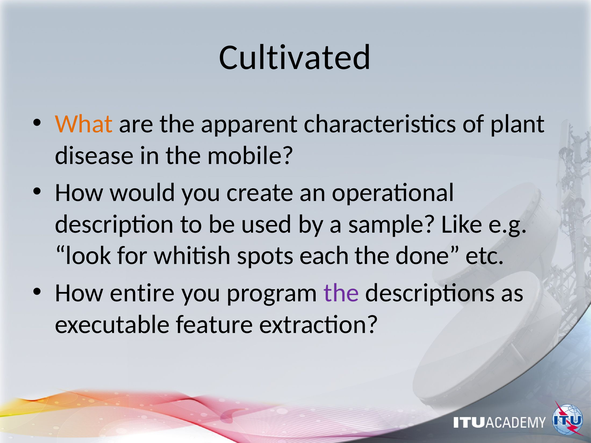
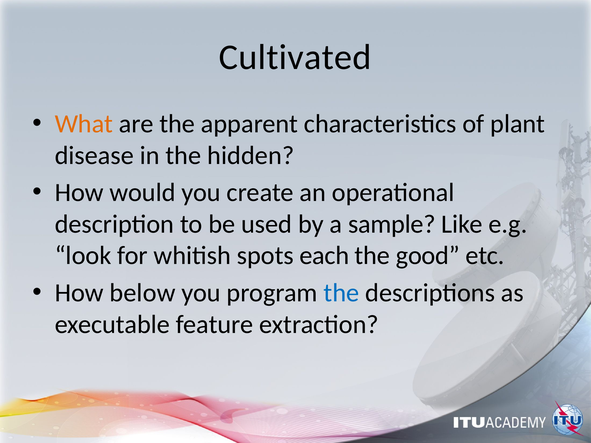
mobile: mobile -> hidden
done: done -> good
entire: entire -> below
the at (341, 293) colour: purple -> blue
